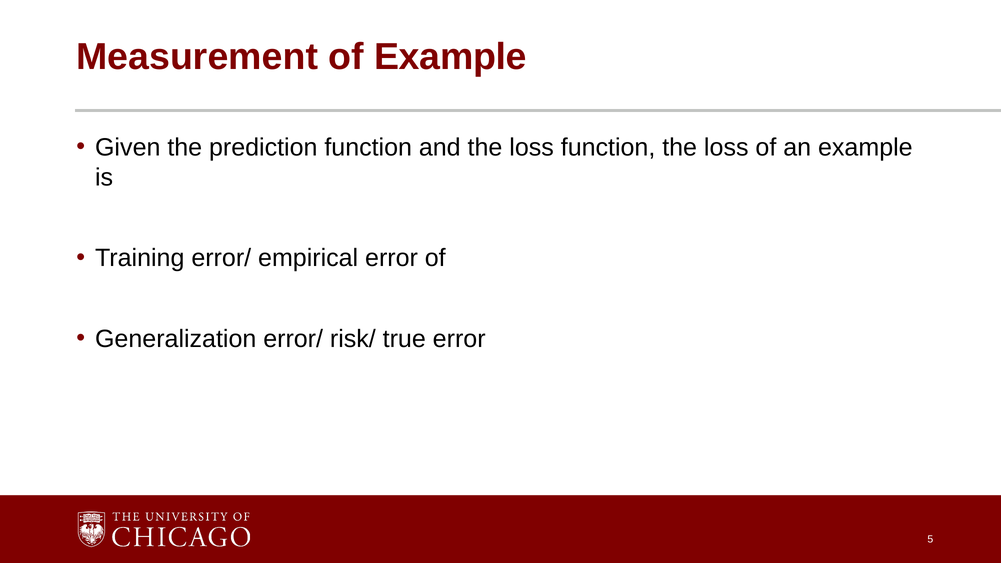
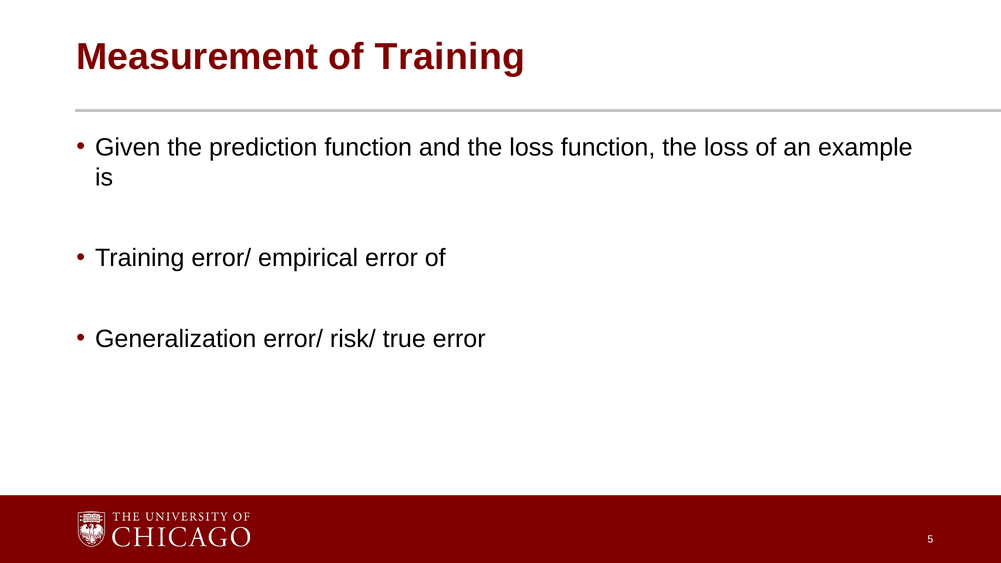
of Example: Example -> Training
